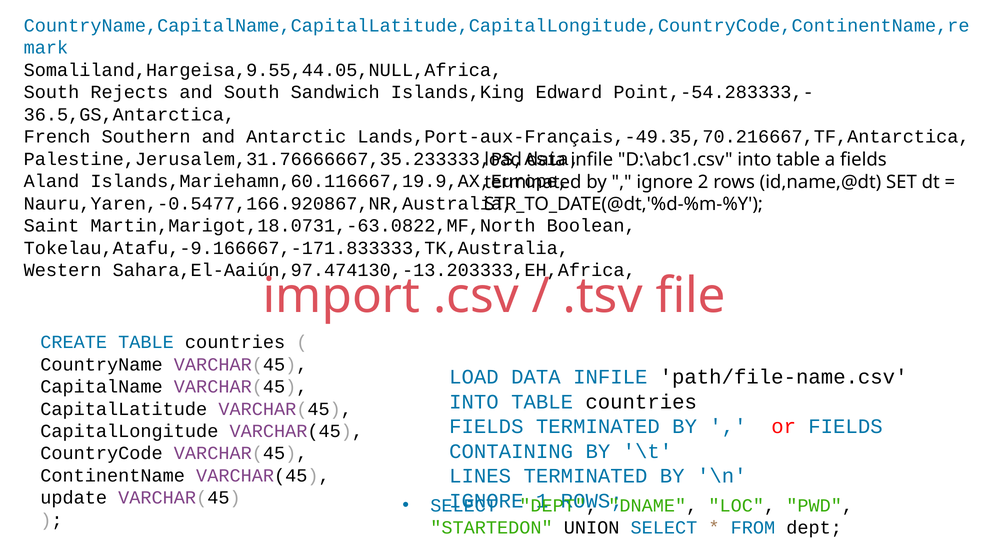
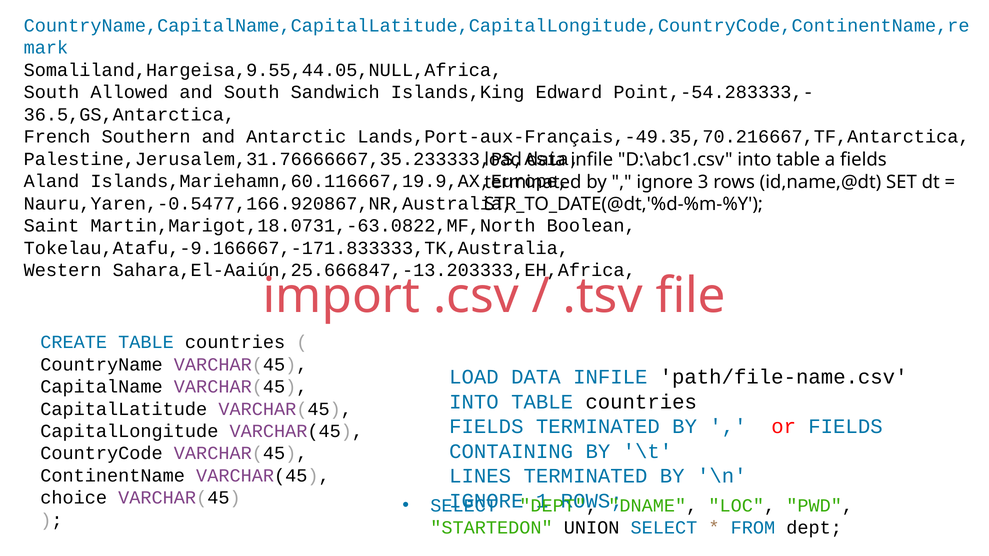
Rejects: Rejects -> Allowed
2: 2 -> 3
Sahara,El-Aaiún,97.474130,-13.203333,EH,Africa: Sahara,El-Aaiún,97.474130,-13.203333,EH,Africa -> Sahara,El-Aaiún,25.666847,-13.203333,EH,Africa
update: update -> choice
